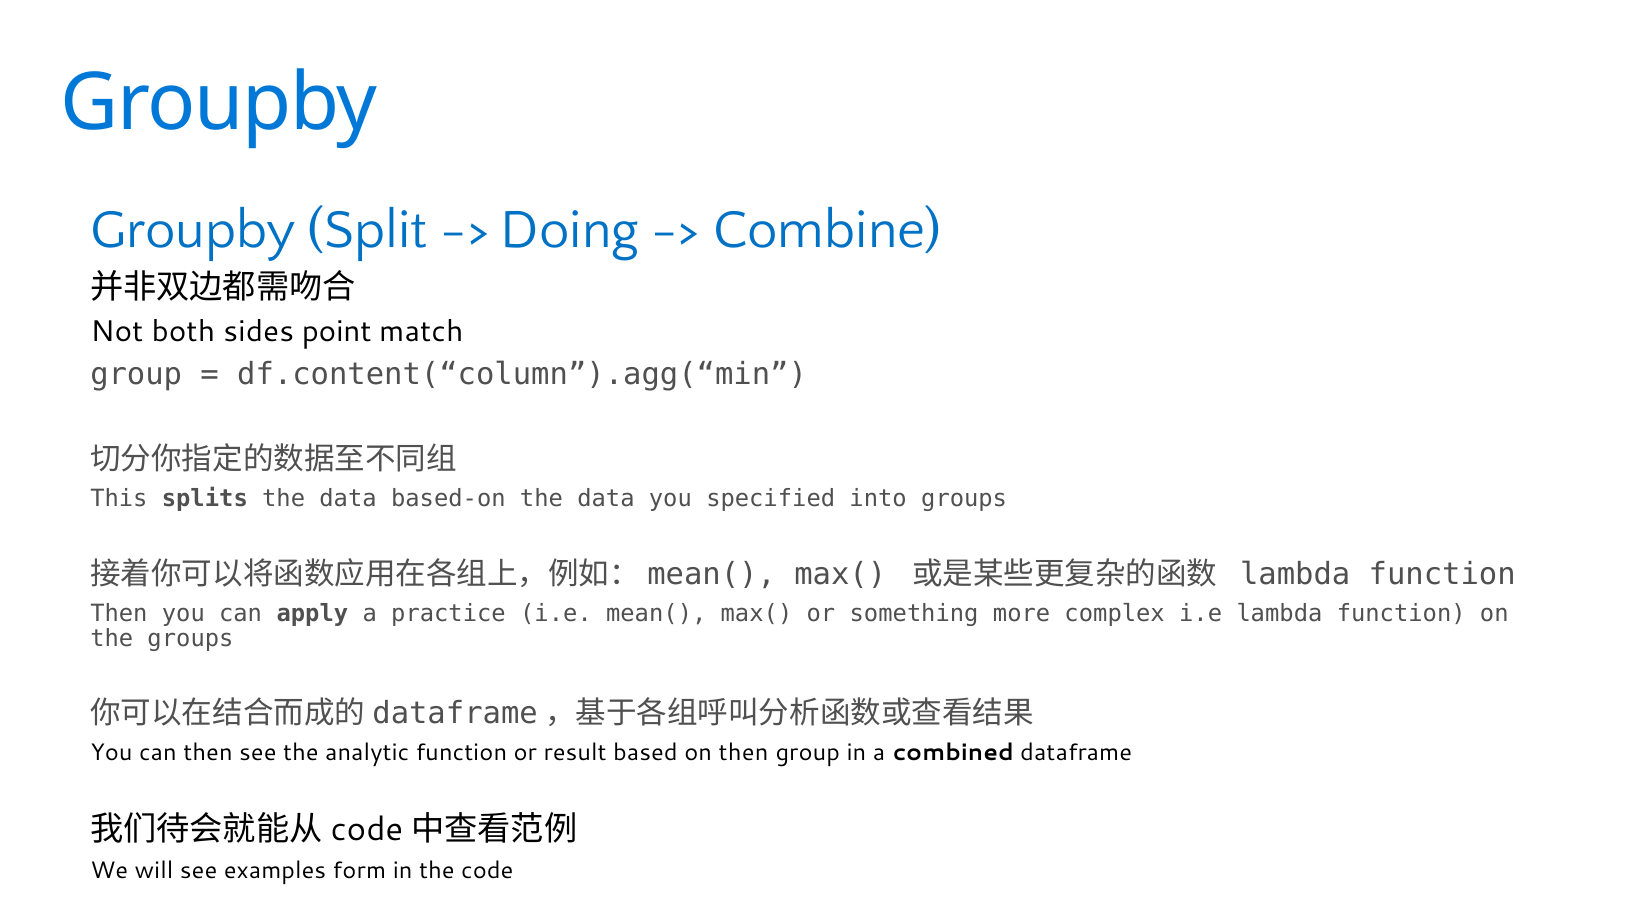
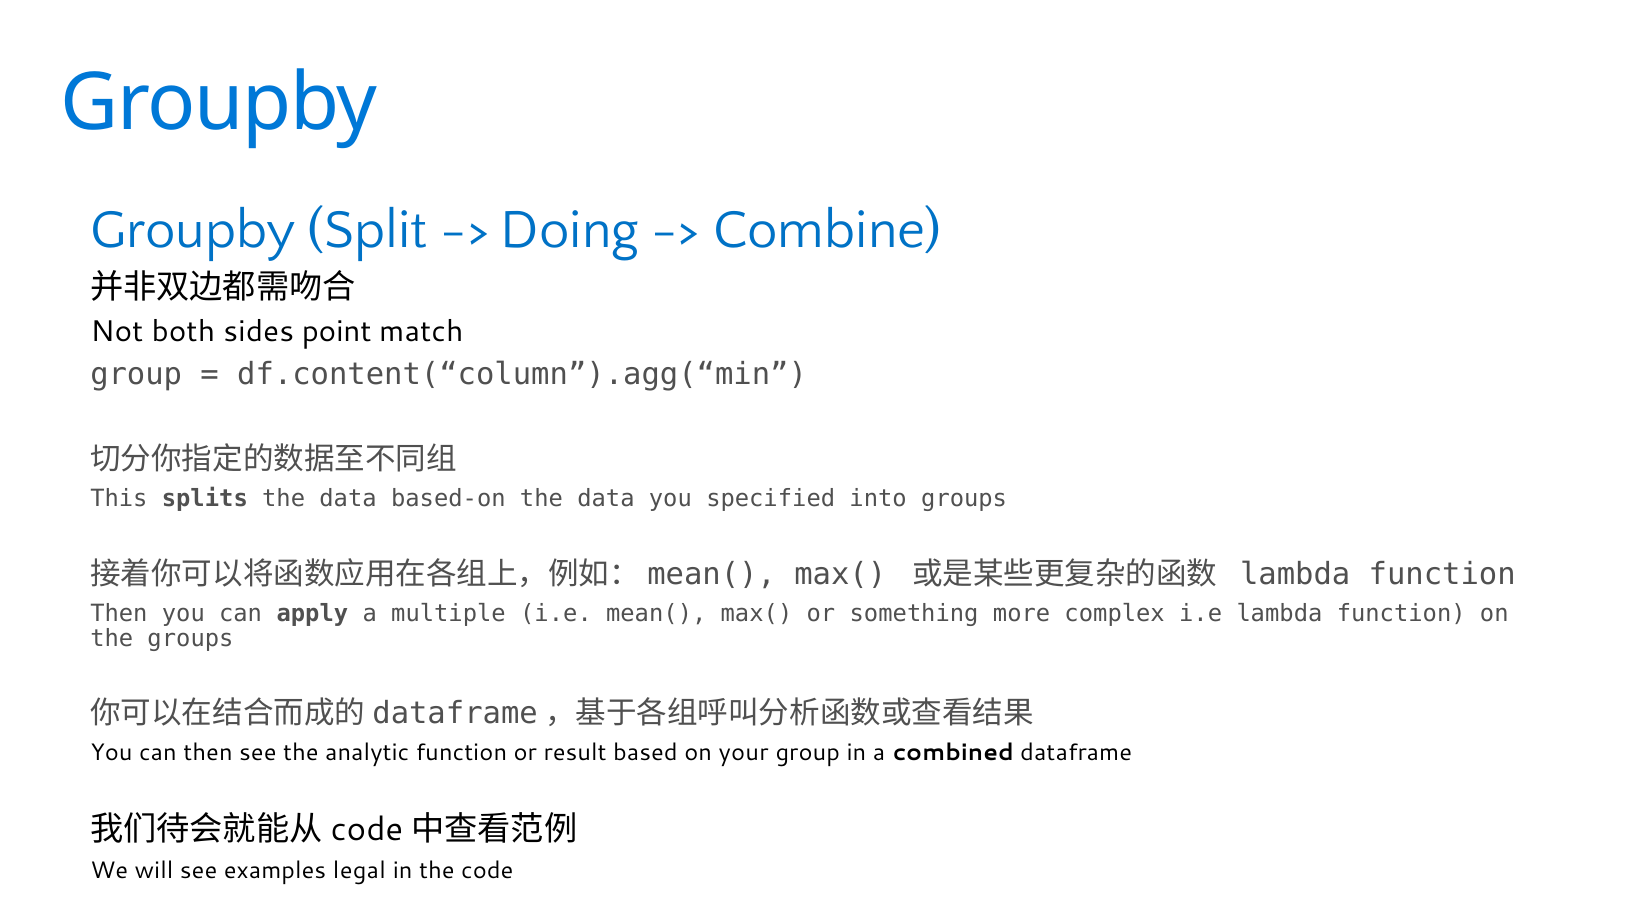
practice: practice -> multiple
on then: then -> your
form: form -> legal
